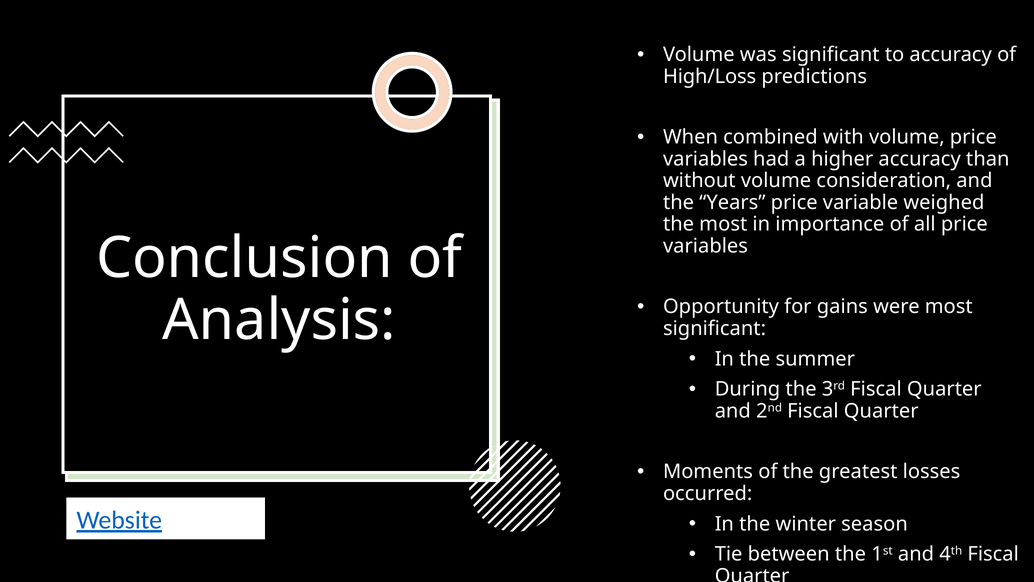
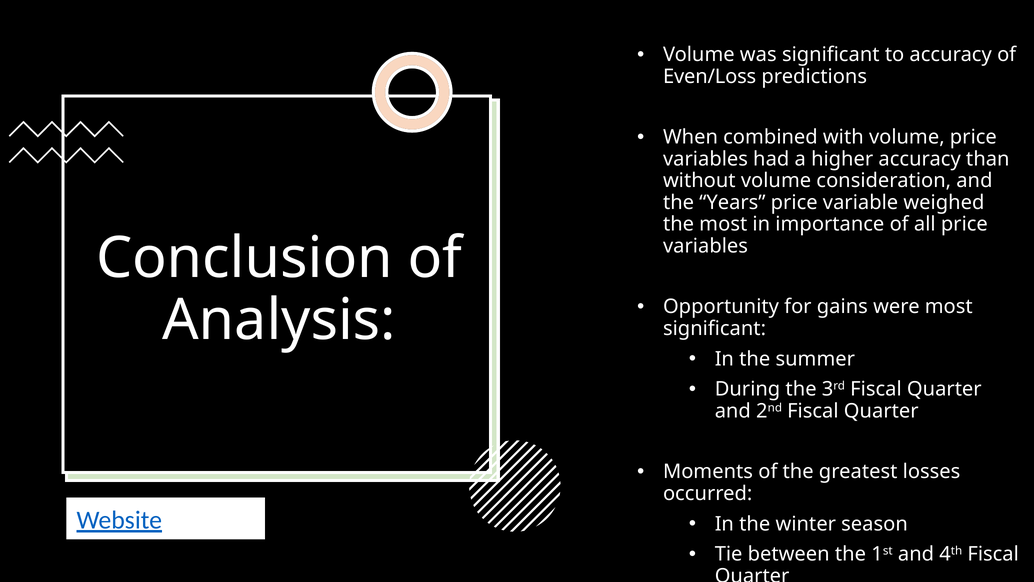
High/Loss: High/Loss -> Even/Loss
